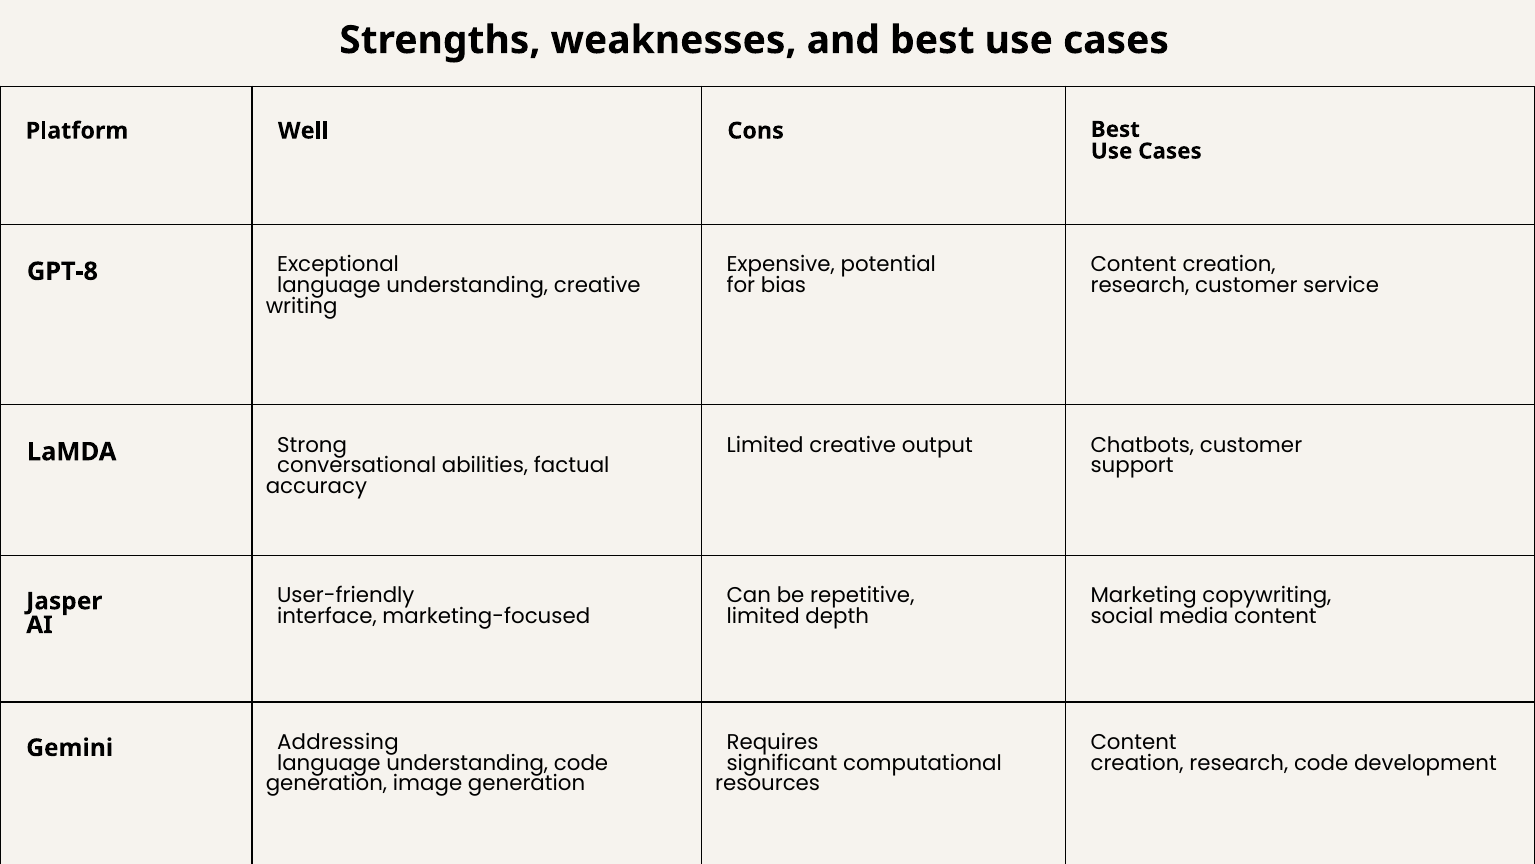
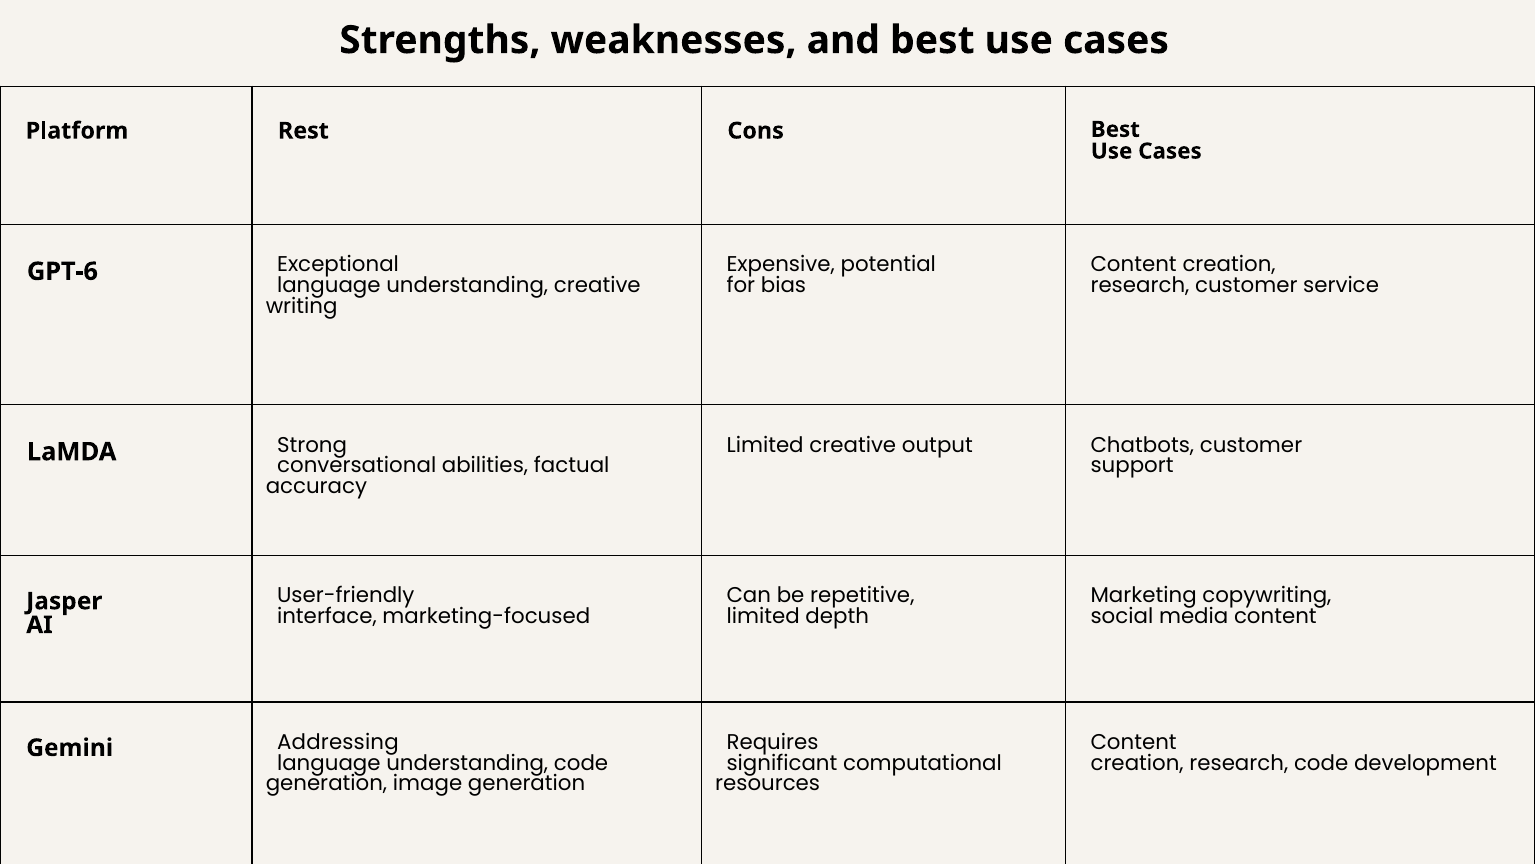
Well: Well -> Rest
GPT-8: GPT-8 -> GPT-6
